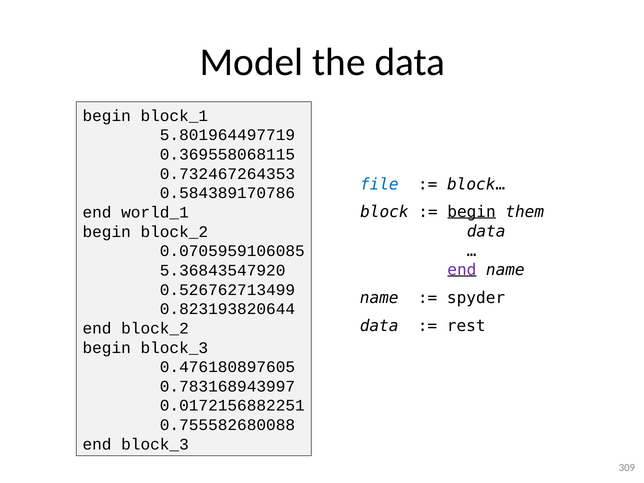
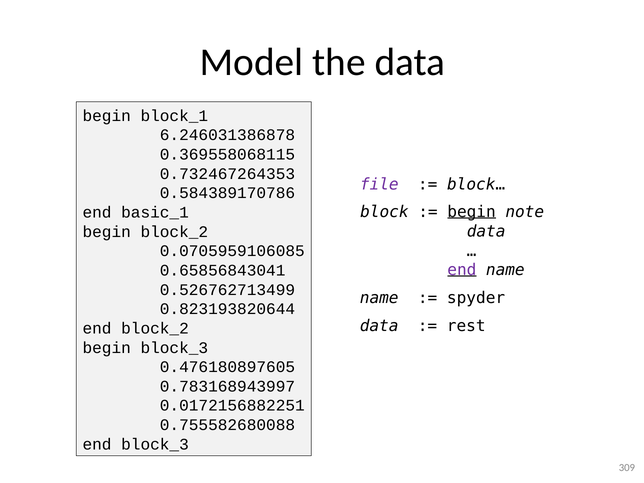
5.801964497719: 5.801964497719 -> 6.246031386878
file colour: blue -> purple
them: them -> note
world_1: world_1 -> basic_1
5.36843547920: 5.36843547920 -> 0.65856843041
